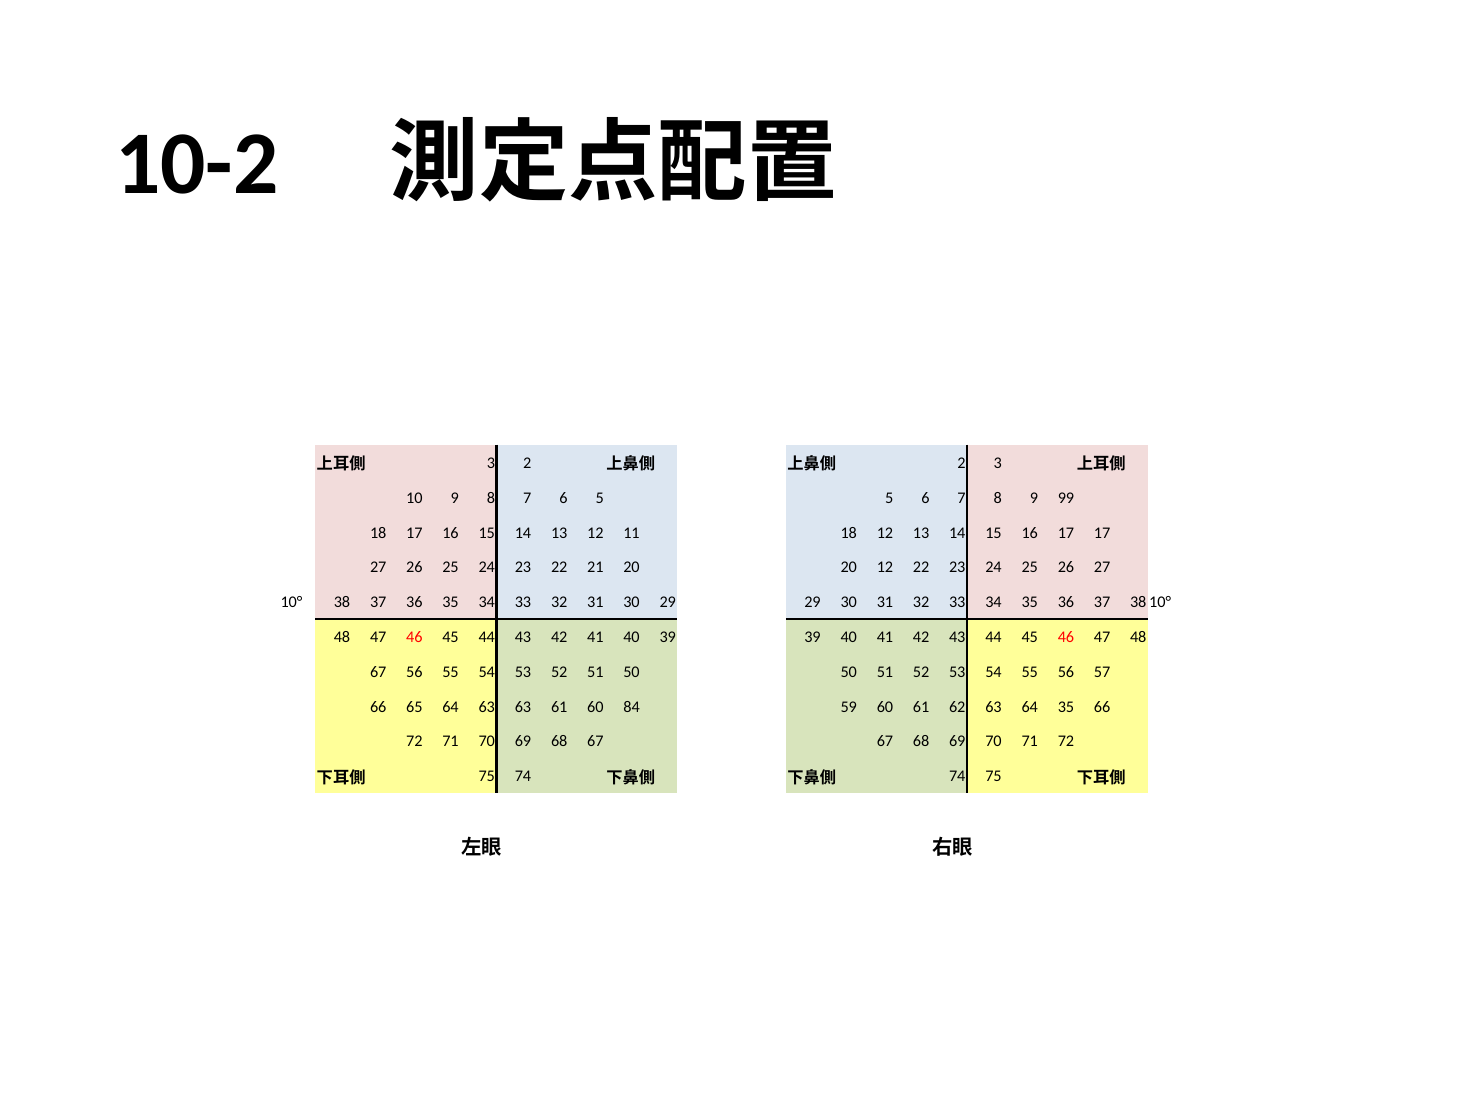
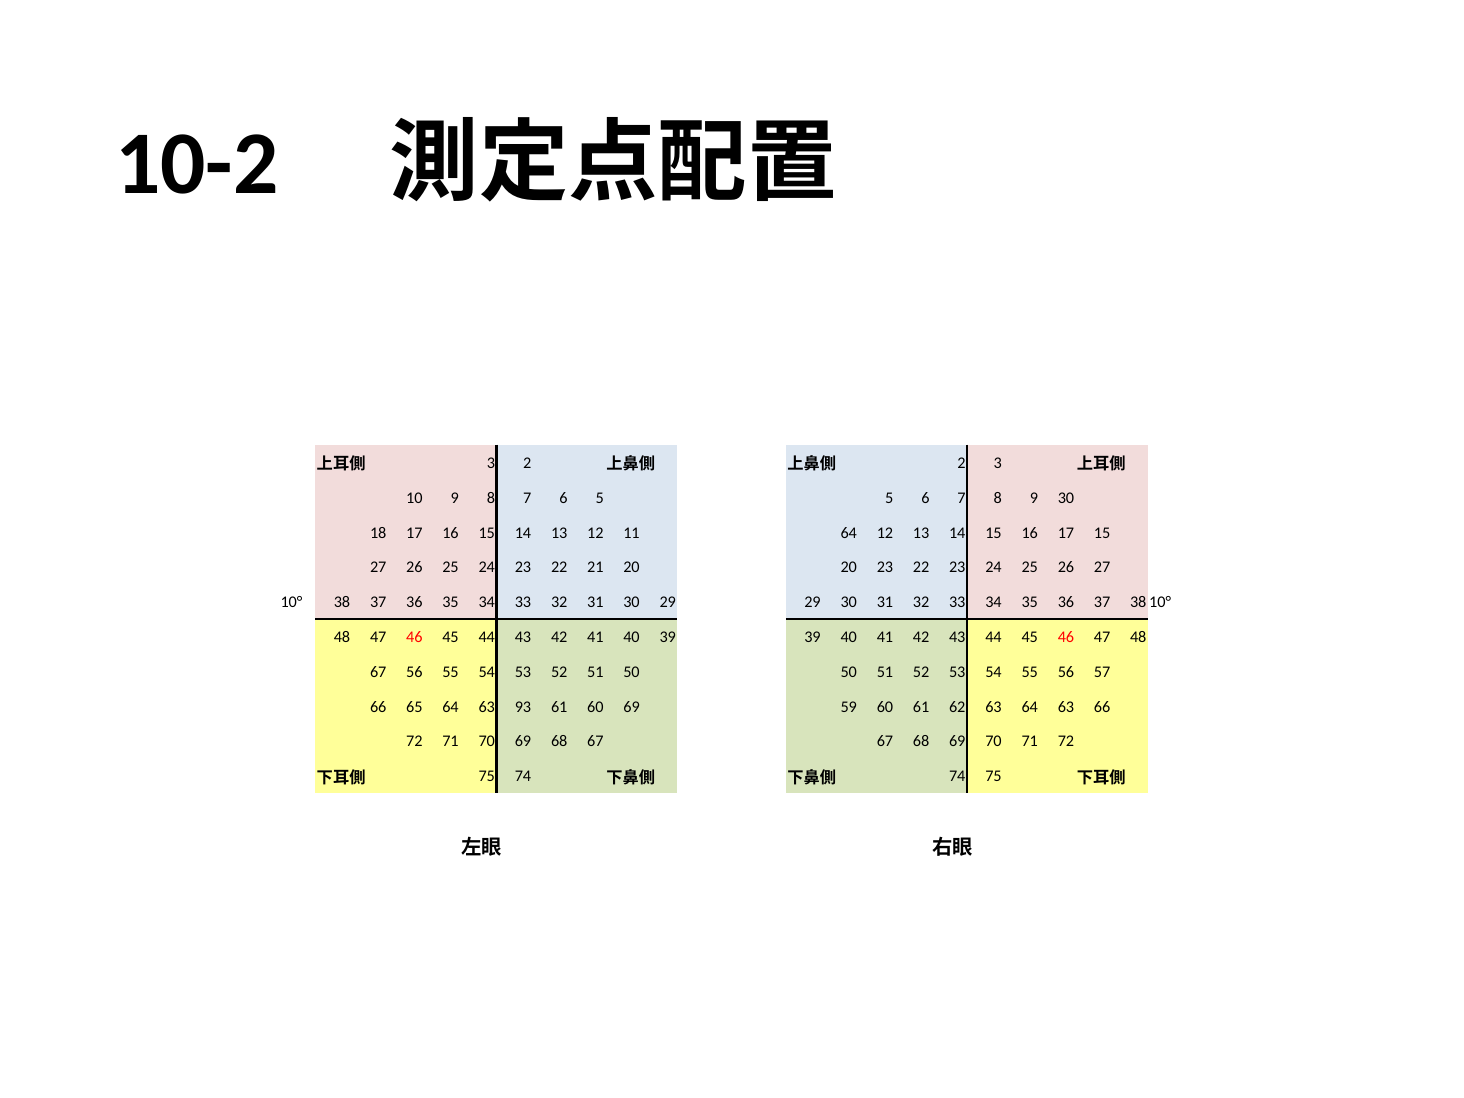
9 99: 99 -> 30
11 18: 18 -> 64
17 17: 17 -> 15
20 12: 12 -> 23
63 63: 63 -> 93
60 84: 84 -> 69
63 64 35: 35 -> 63
